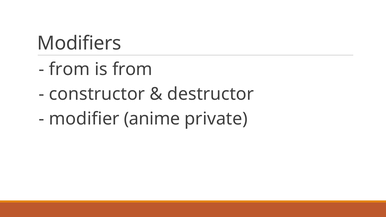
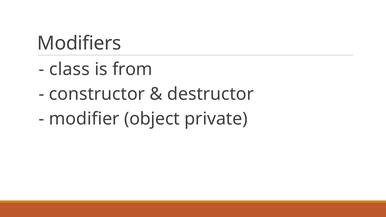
from at (69, 69): from -> class
anime: anime -> object
